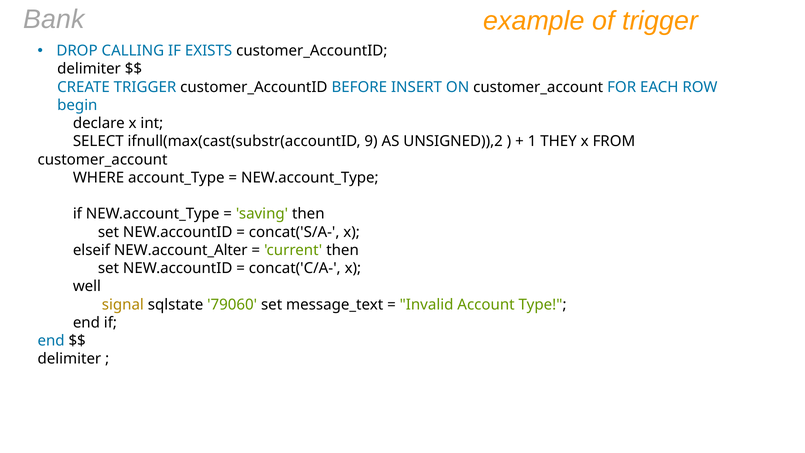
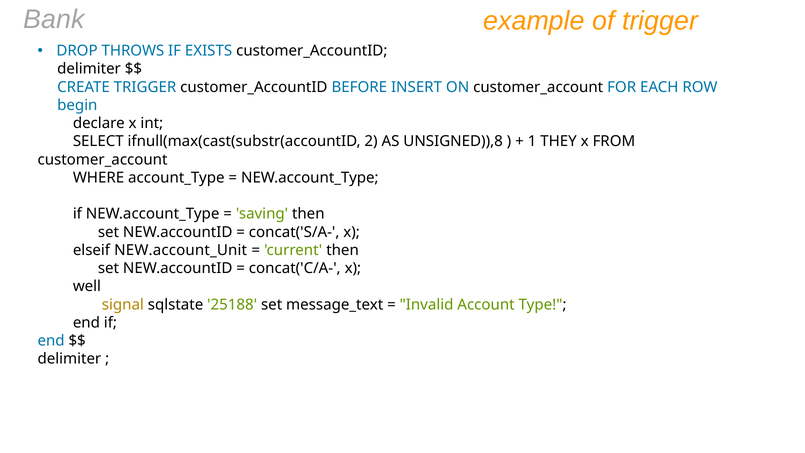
CALLING: CALLING -> THROWS
9: 9 -> 2
UNSIGNED)),2: UNSIGNED)),2 -> UNSIGNED)),8
NEW.account_Alter: NEW.account_Alter -> NEW.account_Unit
79060: 79060 -> 25188
